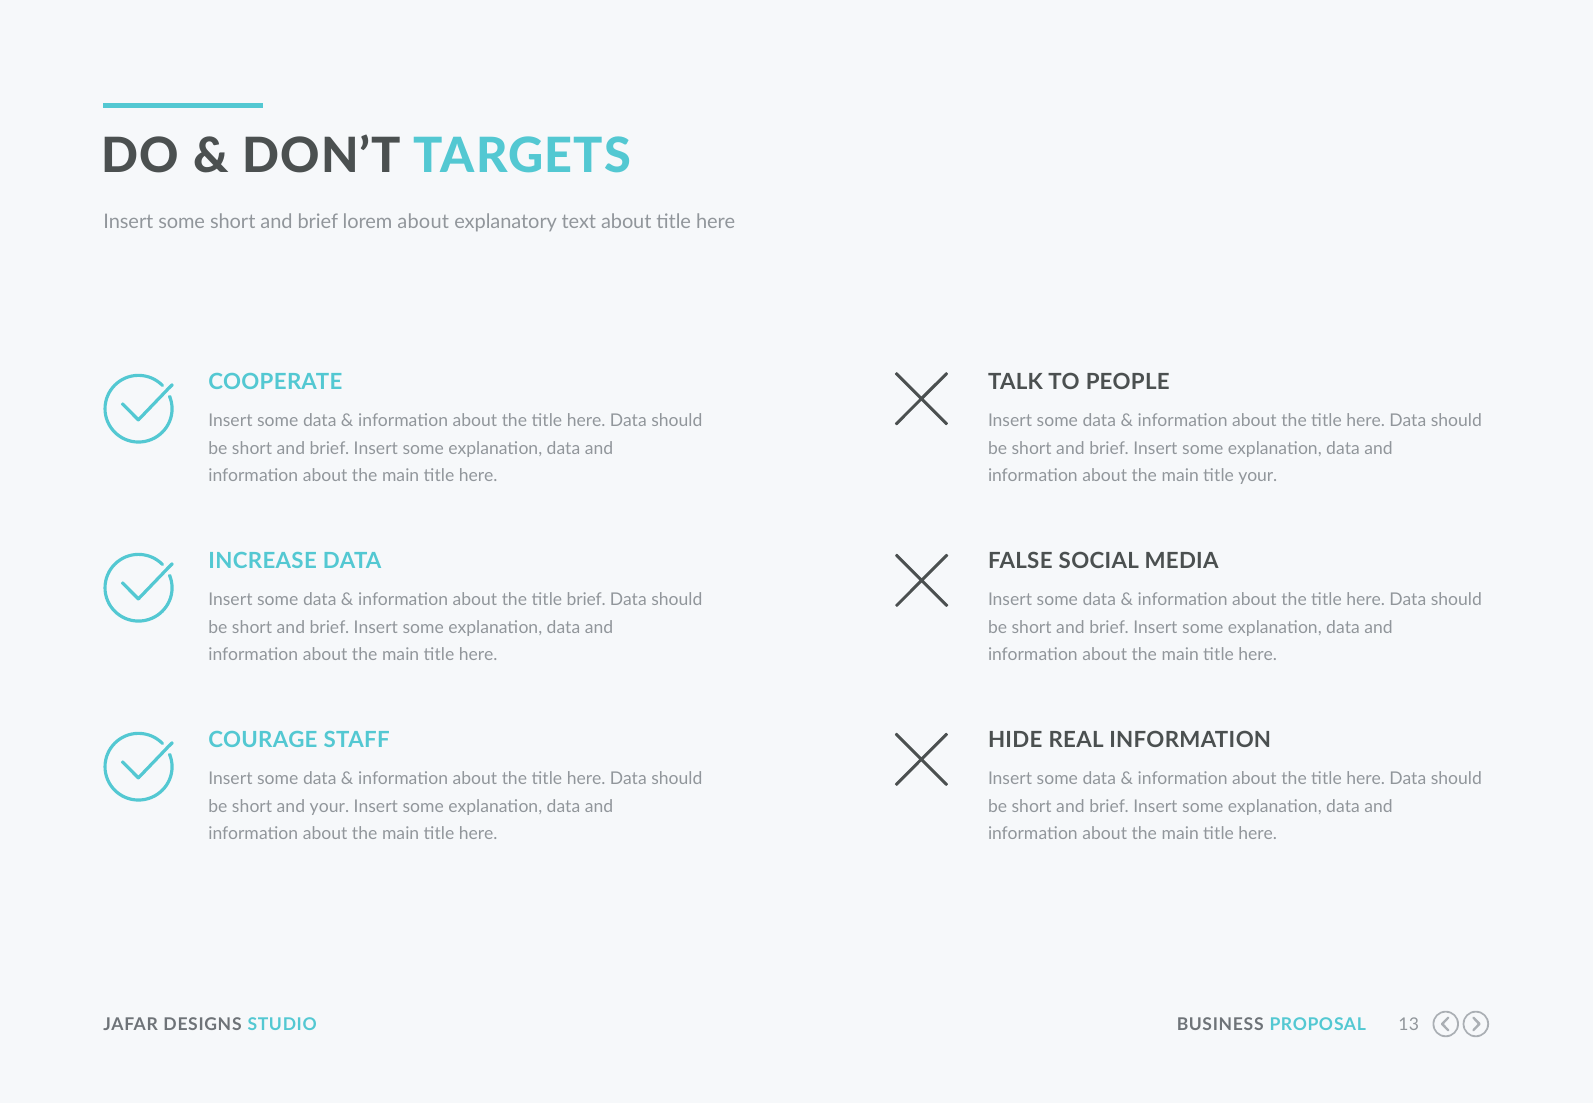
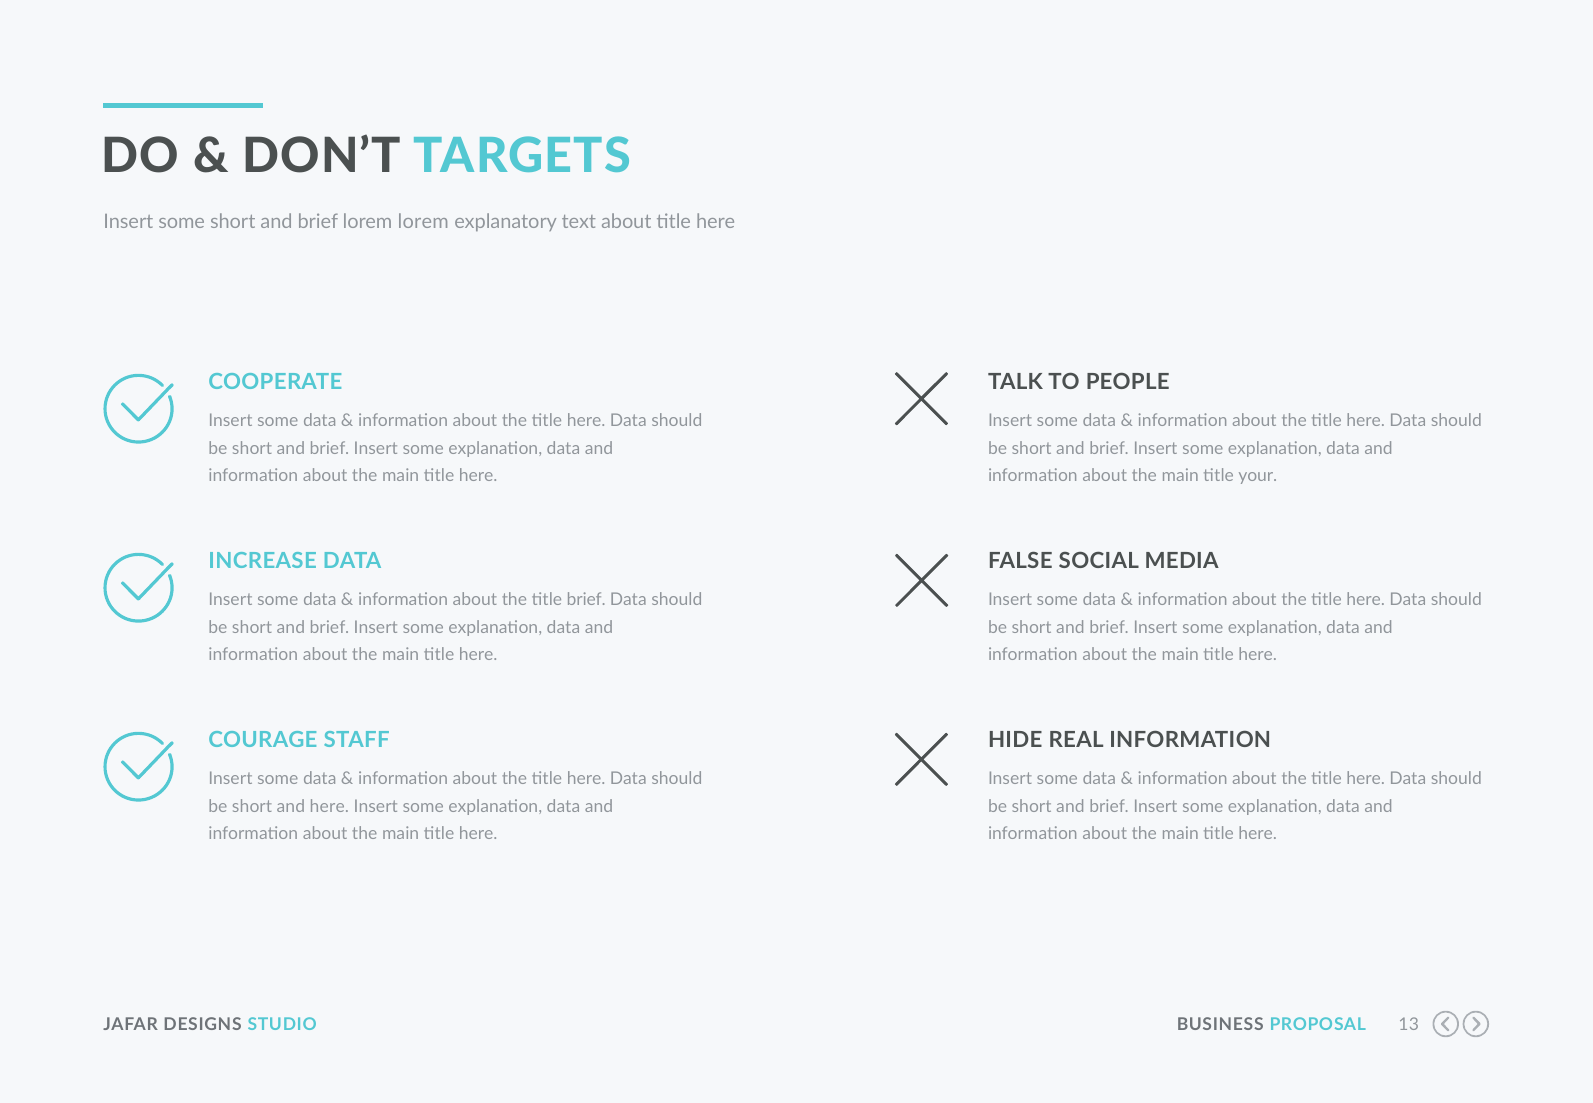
lorem about: about -> lorem
and your: your -> here
